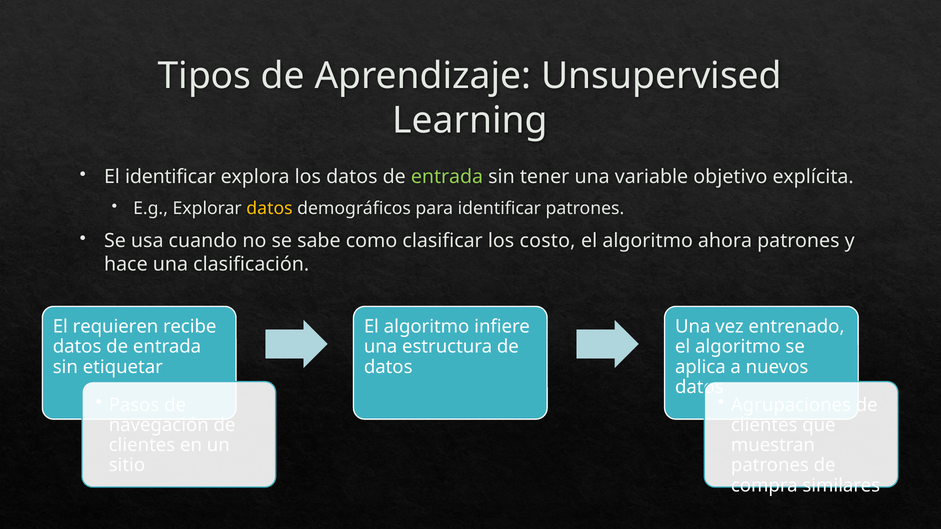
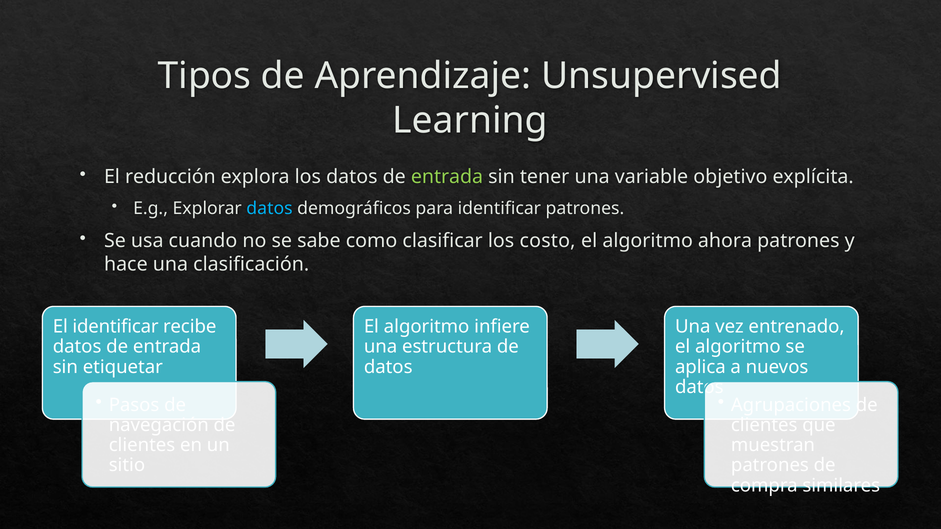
El identificar: identificar -> reducción
datos at (270, 209) colour: yellow -> light blue
El requieren: requieren -> identificar
